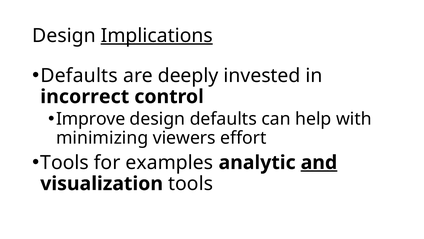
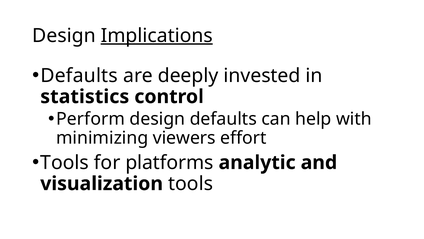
incorrect: incorrect -> statistics
Improve: Improve -> Perform
examples: examples -> platforms
and underline: present -> none
